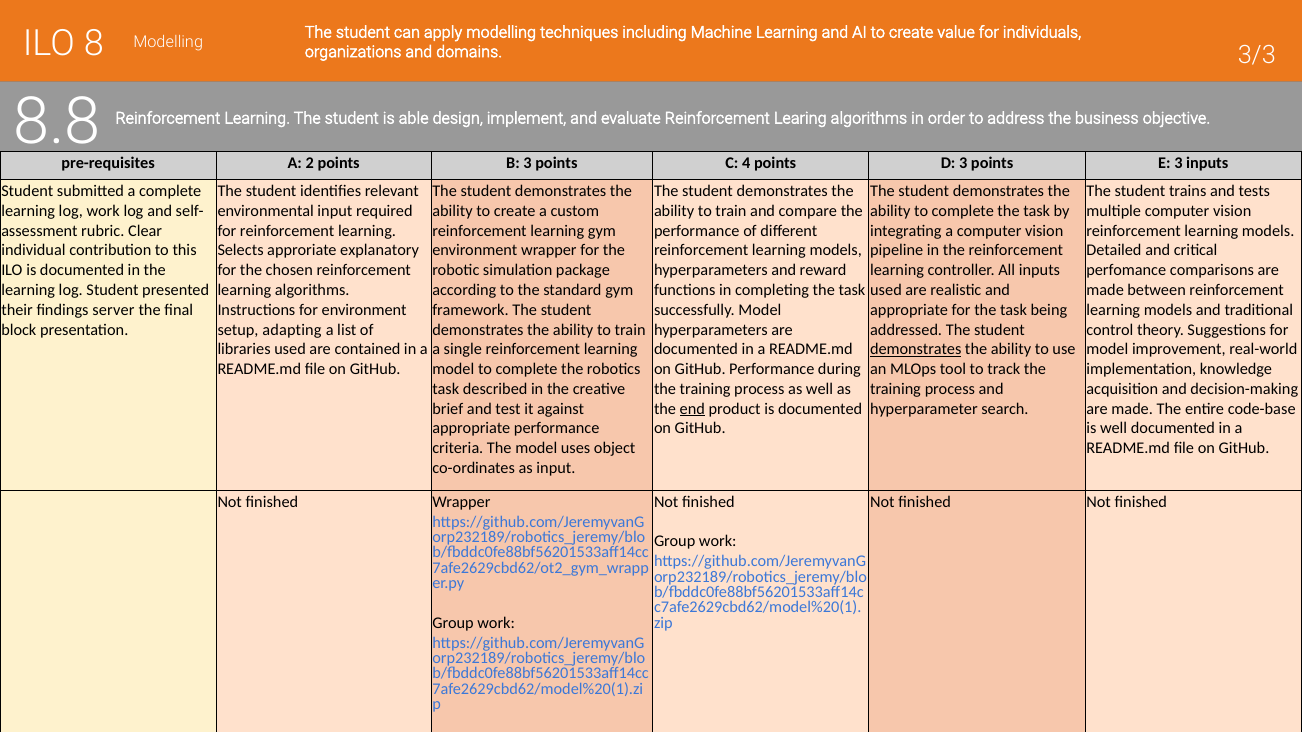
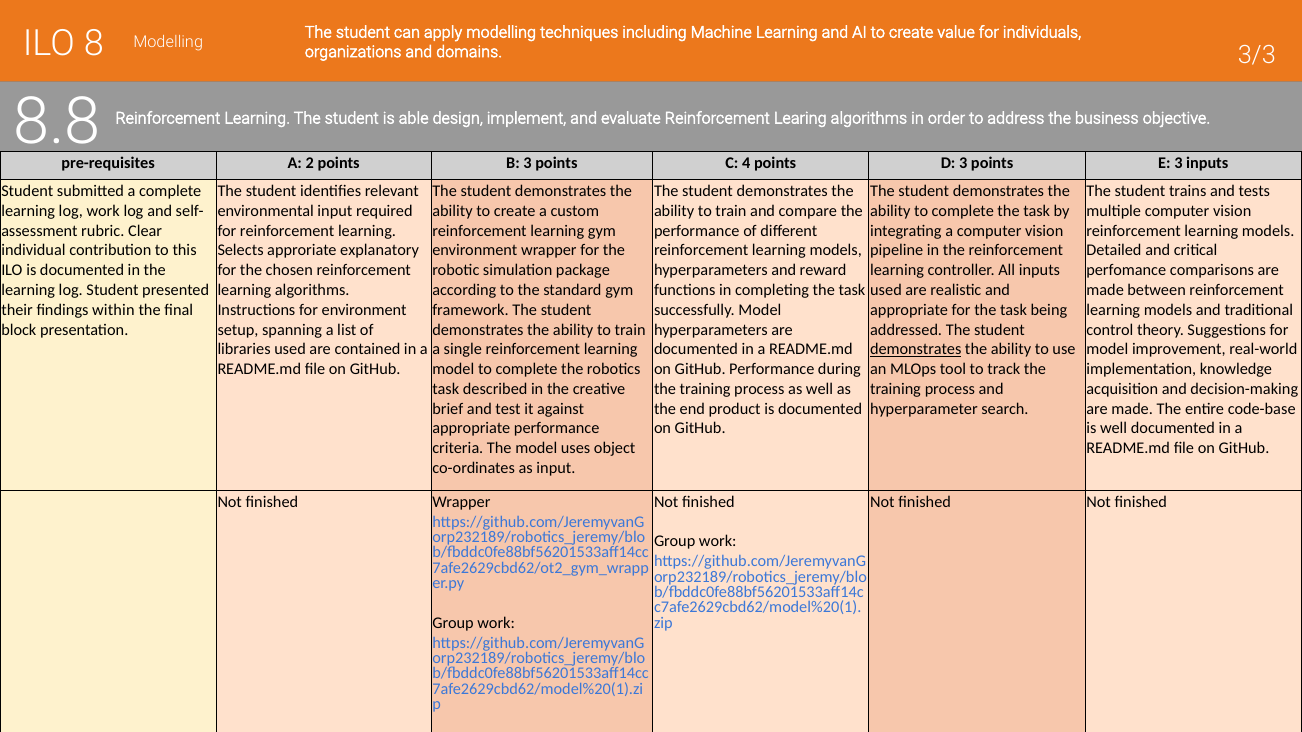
server: server -> within
adapting: adapting -> spanning
end underline: present -> none
